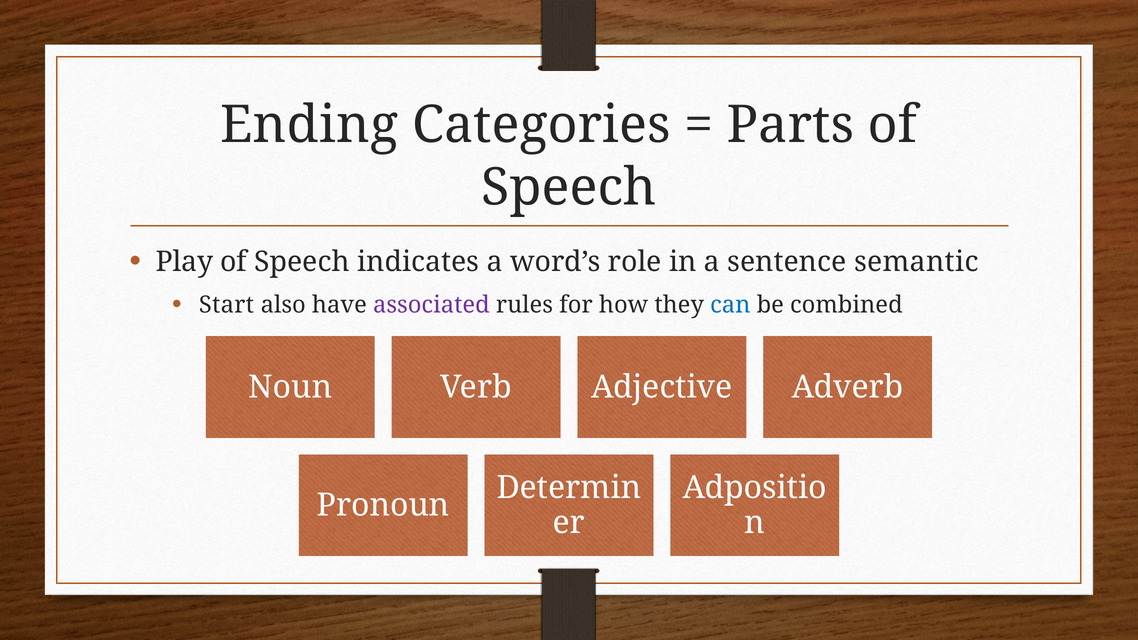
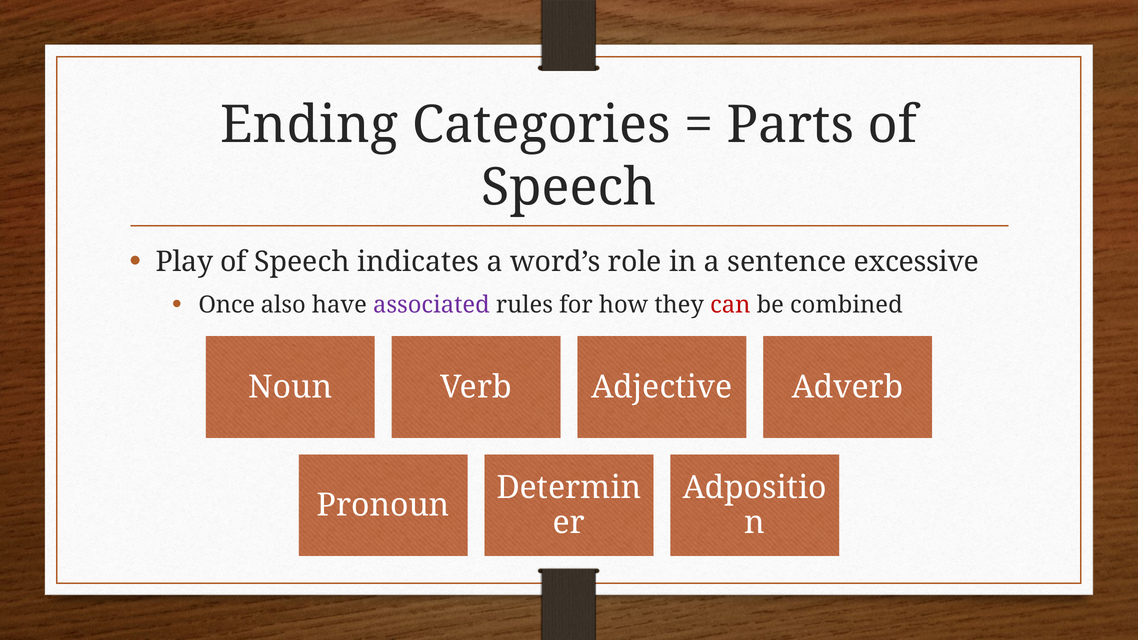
semantic: semantic -> excessive
Start: Start -> Once
can colour: blue -> red
